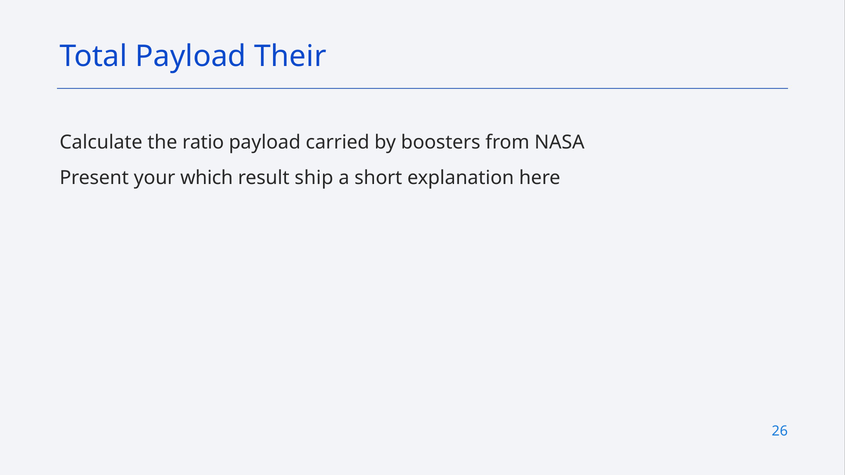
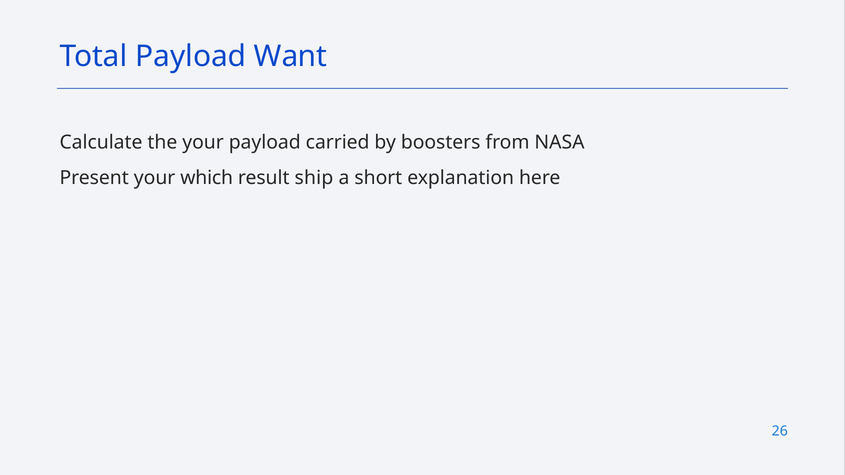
Their: Their -> Want
the ratio: ratio -> your
